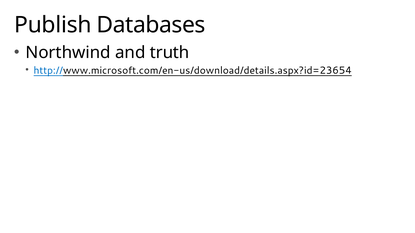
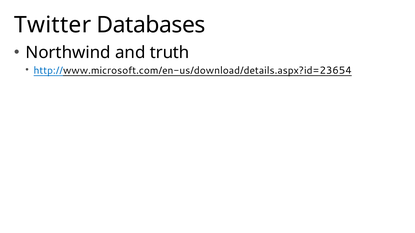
Publish: Publish -> Twitter
